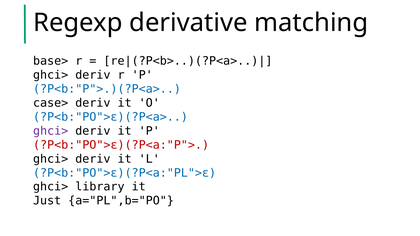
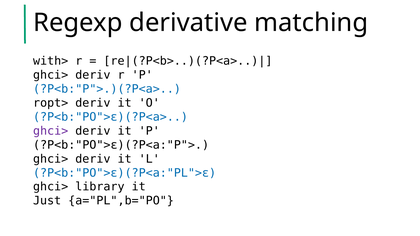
base>: base> -> with>
case>: case> -> ropt>
?P<b:"PO">ε)(?P<a:"P"> colour: red -> black
